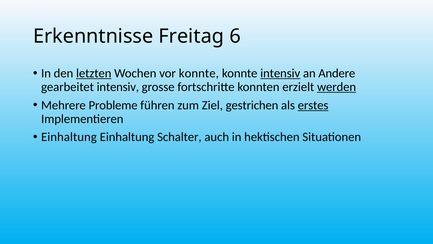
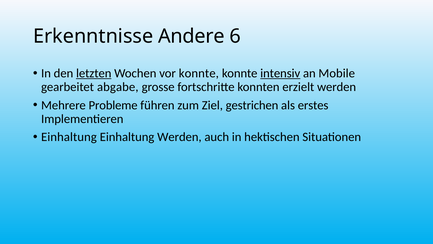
Freitag: Freitag -> Andere
Andere: Andere -> Mobile
gearbeitet intensiv: intensiv -> abgabe
werden at (337, 87) underline: present -> none
erstes underline: present -> none
Einhaltung Schalter: Schalter -> Werden
